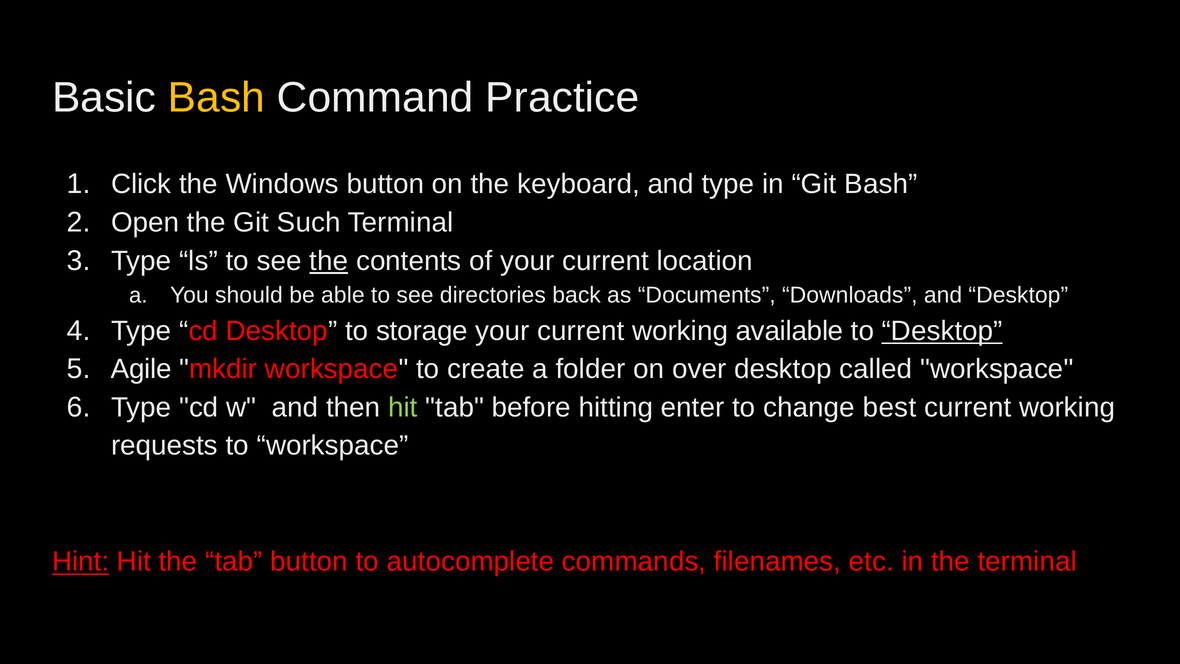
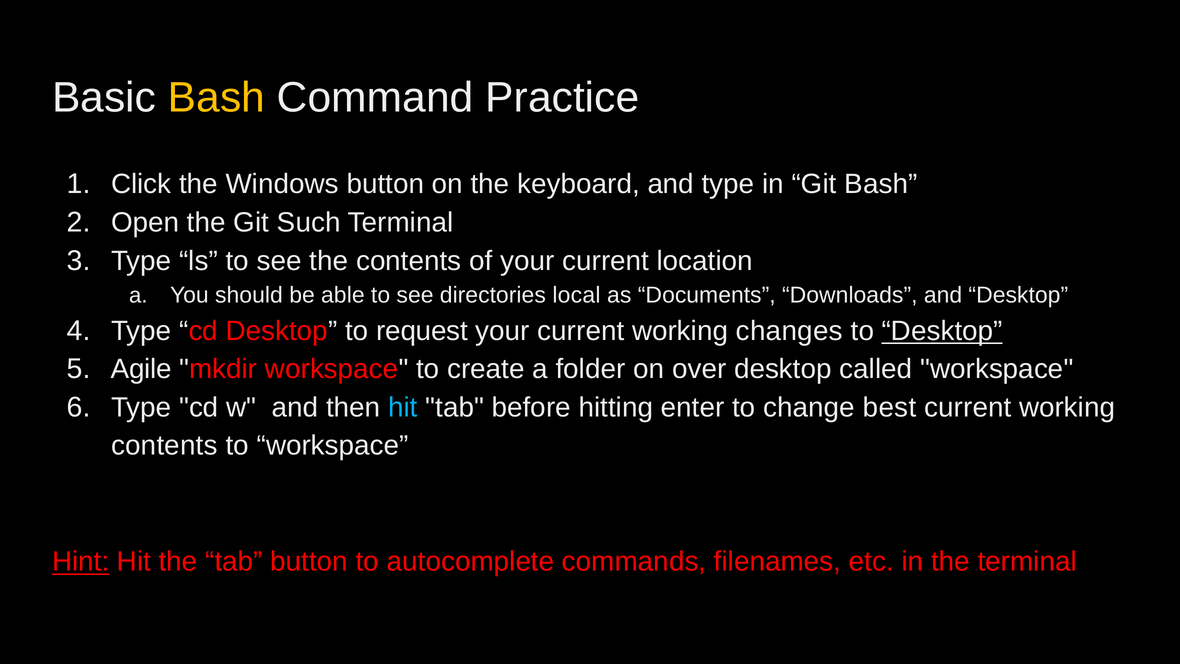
the at (329, 261) underline: present -> none
back: back -> local
storage: storage -> request
available: available -> changes
hit at (403, 407) colour: light green -> light blue
requests at (164, 445): requests -> contents
